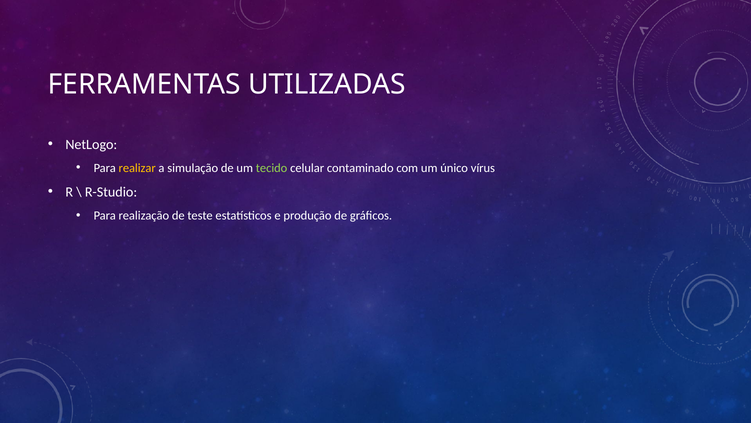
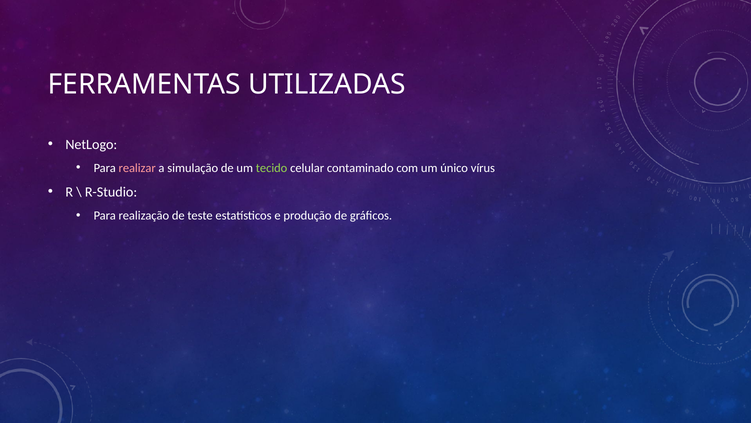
realizar colour: yellow -> pink
